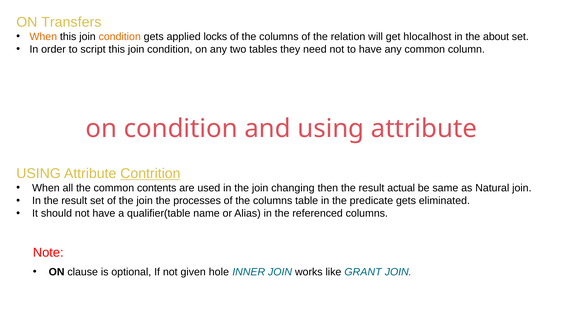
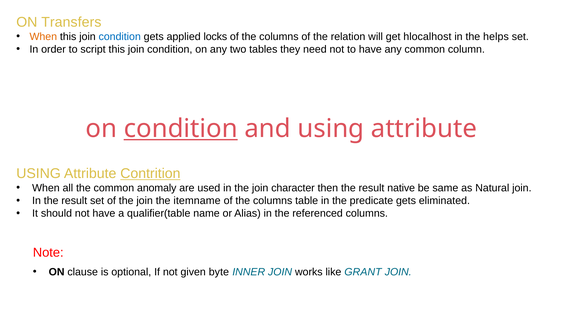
condition at (120, 37) colour: orange -> blue
about: about -> helps
condition at (181, 128) underline: none -> present
contents: contents -> anomaly
changing: changing -> character
actual: actual -> native
processes: processes -> itemname
hole: hole -> byte
